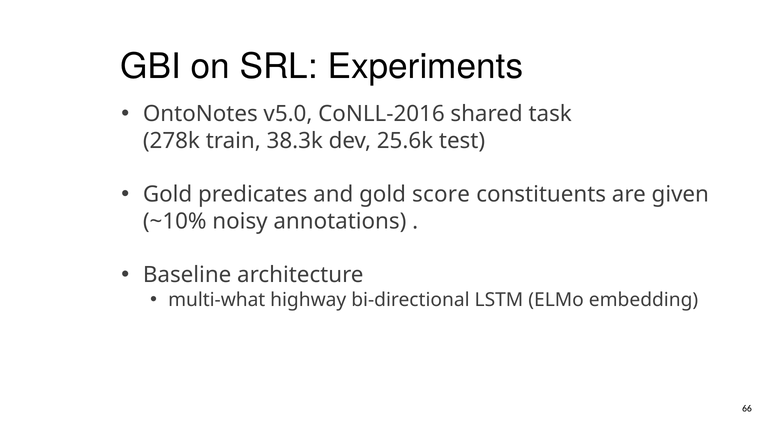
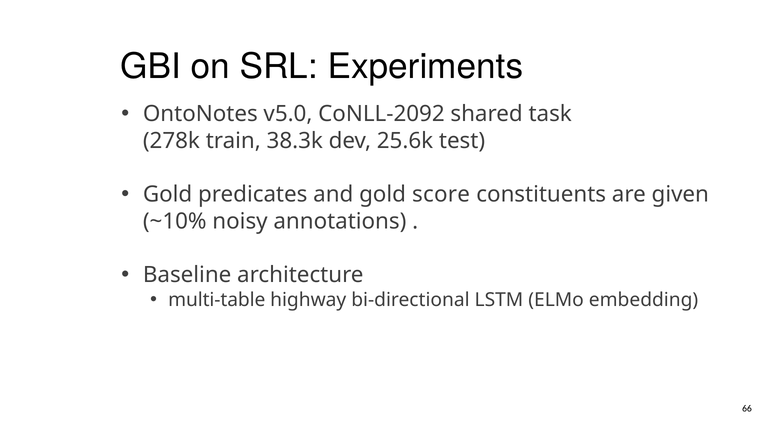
CoNLL-2016: CoNLL-2016 -> CoNLL-2092
multi-what: multi-what -> multi-table
